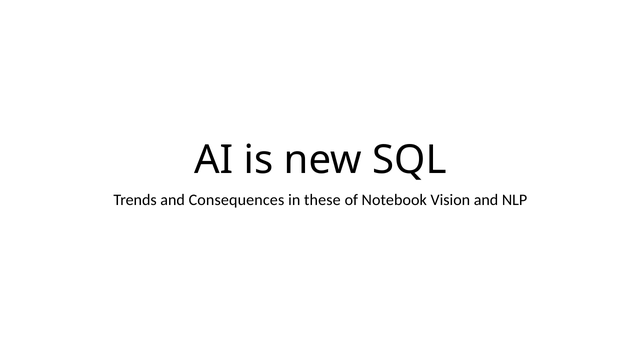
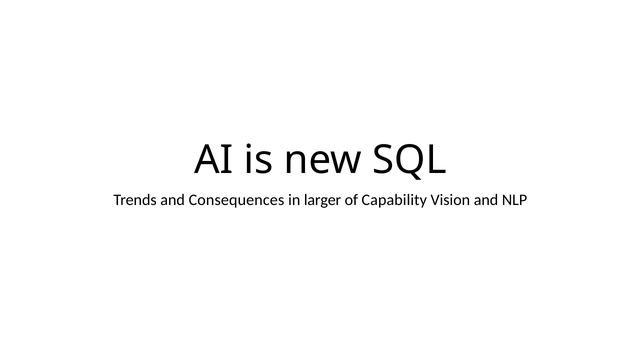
these: these -> larger
Notebook: Notebook -> Capability
